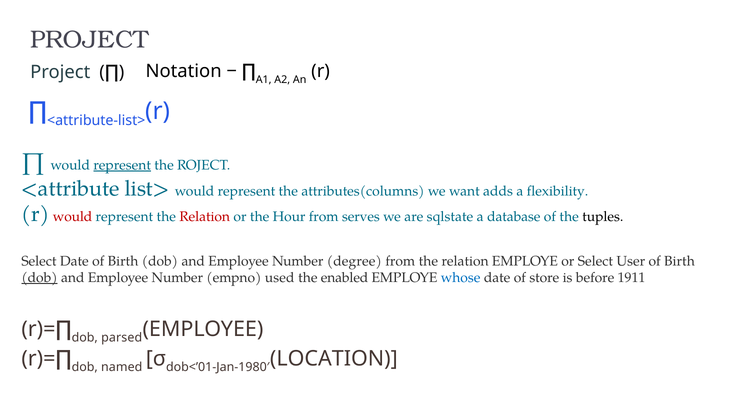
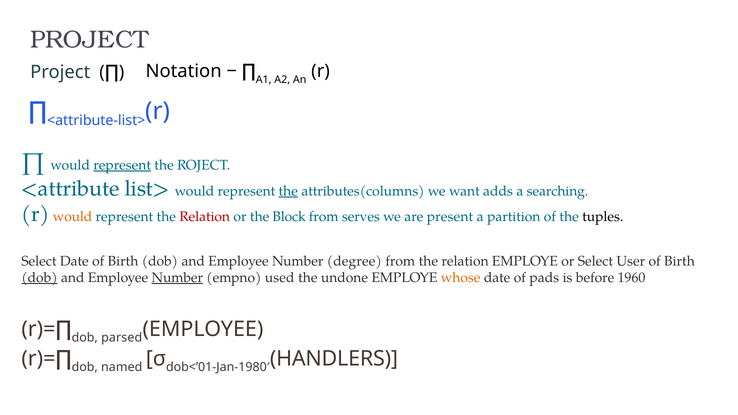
the at (288, 191) underline: none -> present
flexibility: flexibility -> searching
would at (73, 217) colour: red -> orange
Hour: Hour -> Block
sqlstate: sqlstate -> present
database: database -> partition
Number at (177, 278) underline: none -> present
enabled: enabled -> undone
whose colour: blue -> orange
store: store -> pads
1911: 1911 -> 1960
LOCATION: LOCATION -> HANDLERS
